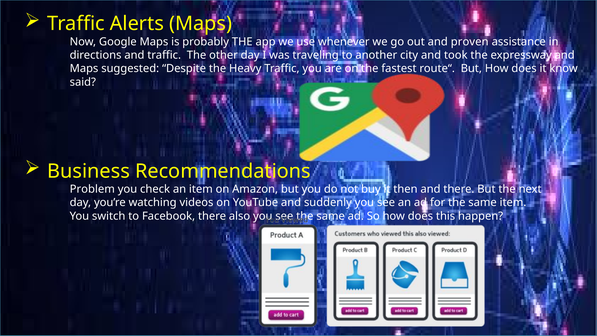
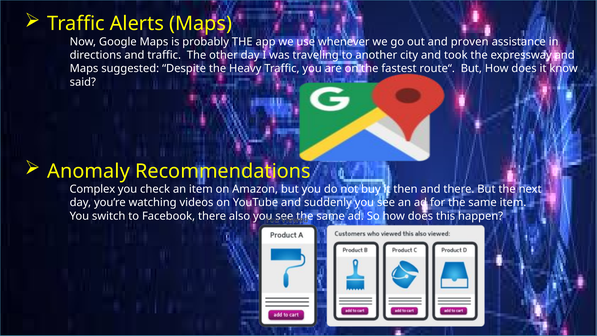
Business: Business -> Anomaly
Problem: Problem -> Complex
